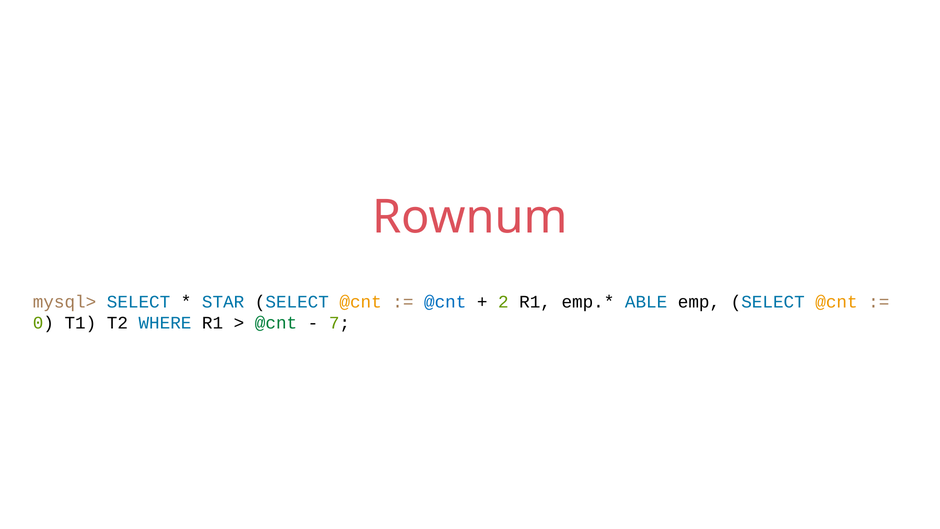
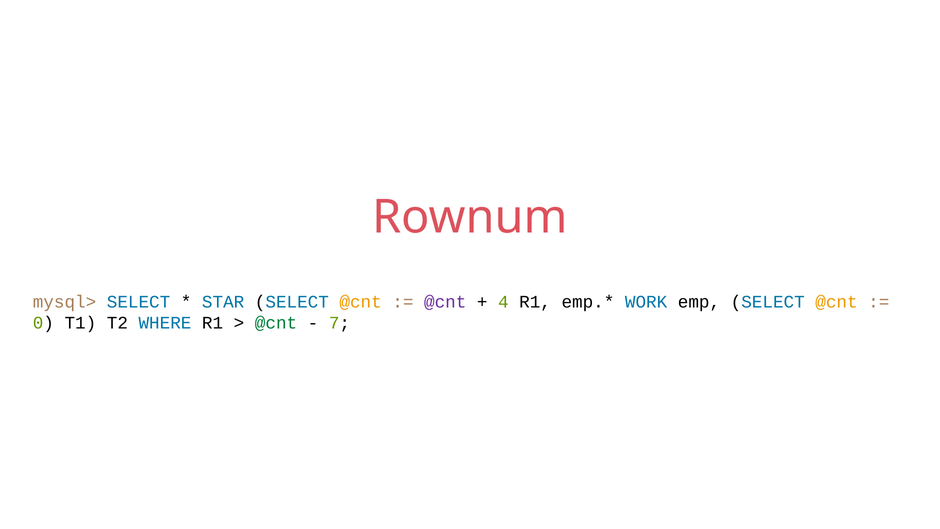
@cnt at (445, 302) colour: blue -> purple
2: 2 -> 4
ABLE: ABLE -> WORK
